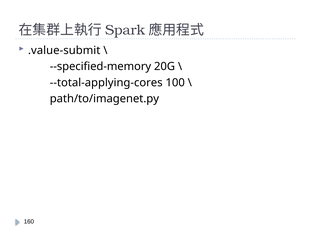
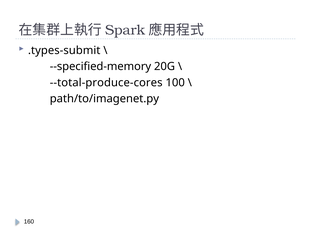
.value-submit: .value-submit -> .types-submit
--total-applying-cores: --total-applying-cores -> --total-produce-cores
